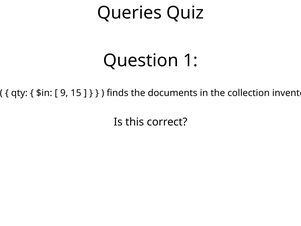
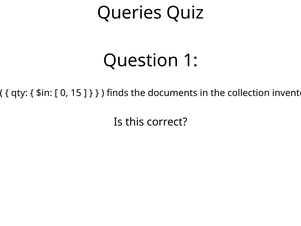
9: 9 -> 0
